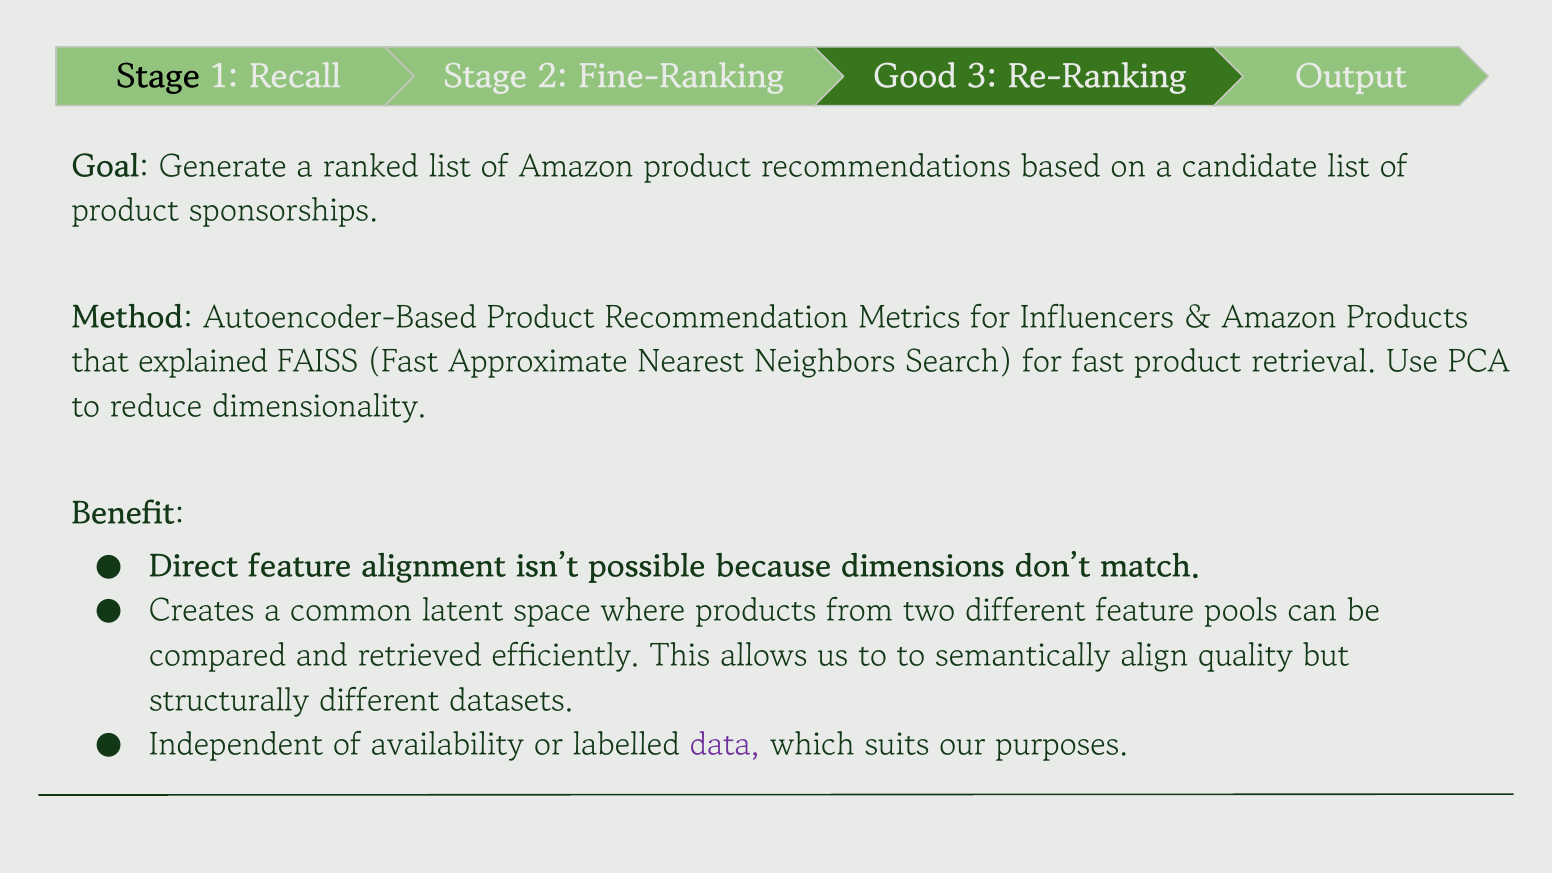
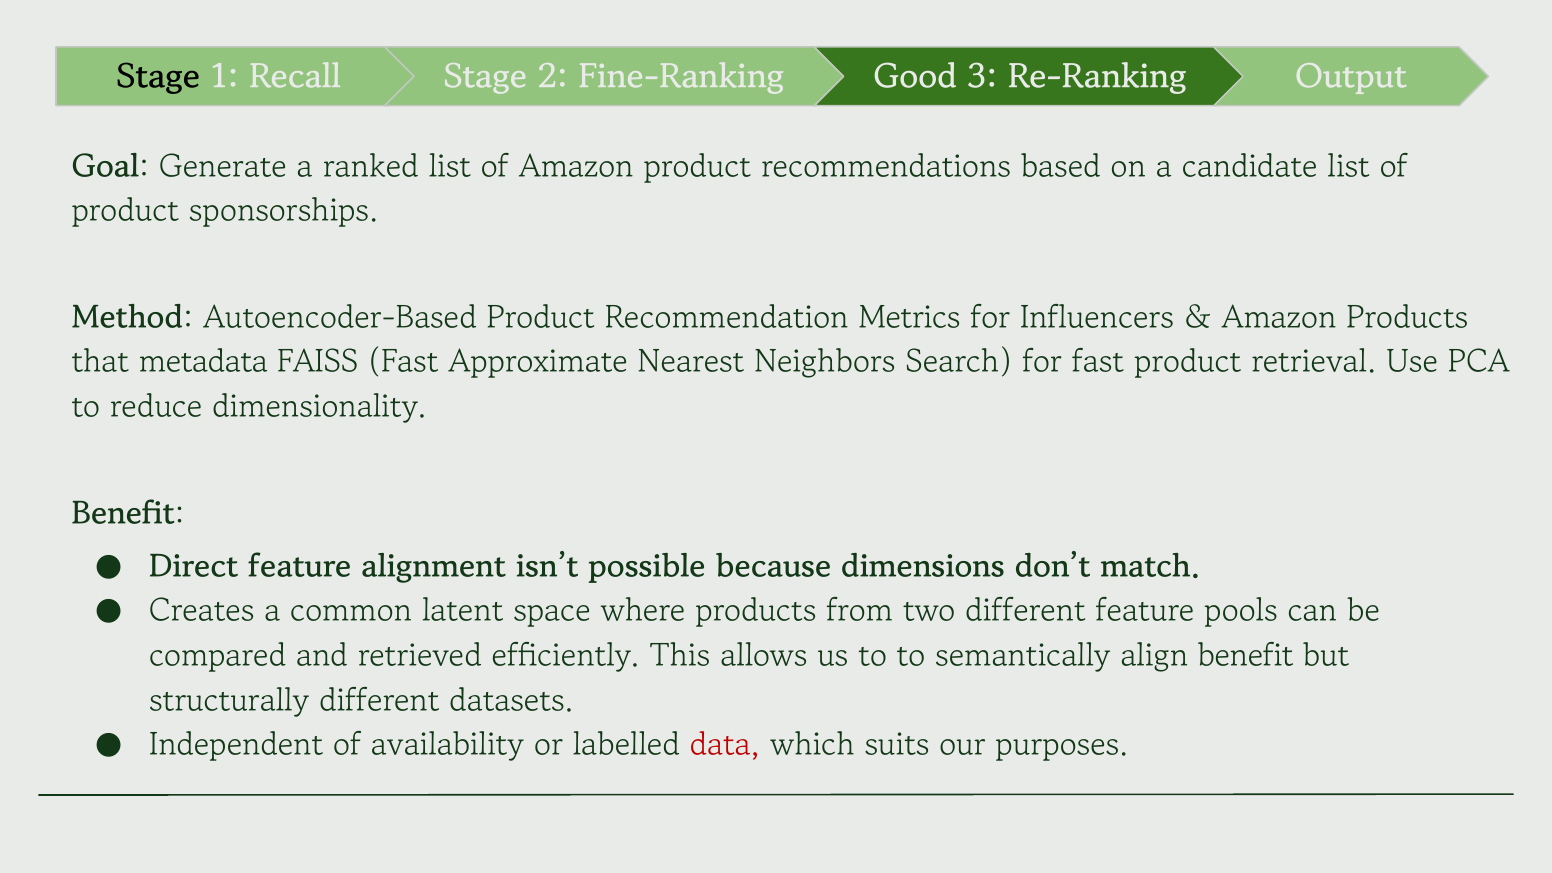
explained: explained -> metadata
align quality: quality -> benefit
data colour: purple -> red
